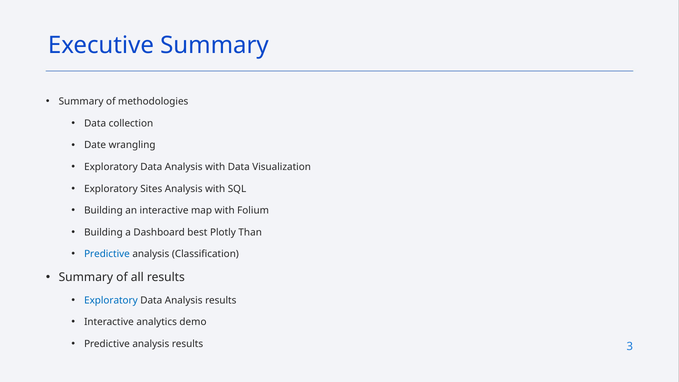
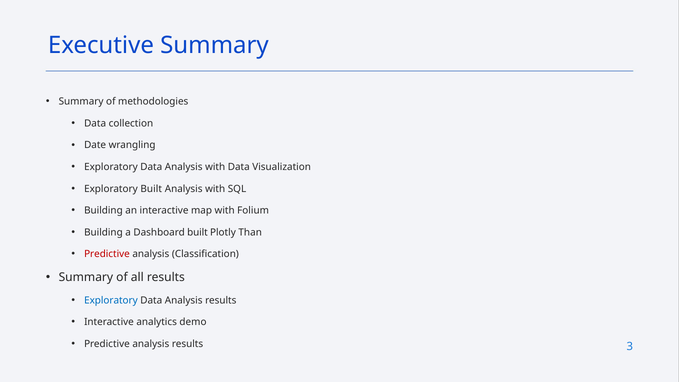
Exploratory Sites: Sites -> Built
Dashboard best: best -> built
Predictive at (107, 254) colour: blue -> red
